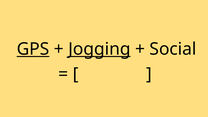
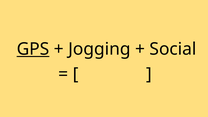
Jogging underline: present -> none
